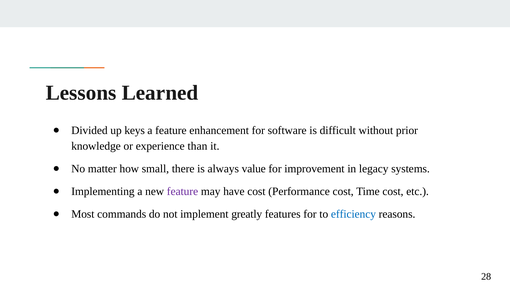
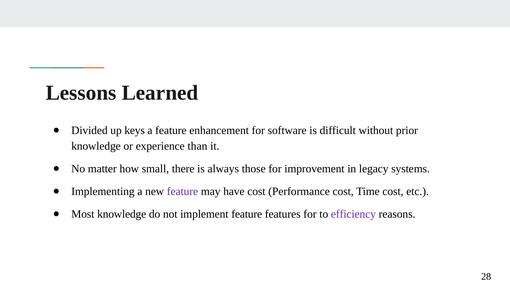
value: value -> those
Most commands: commands -> knowledge
implement greatly: greatly -> feature
efficiency colour: blue -> purple
